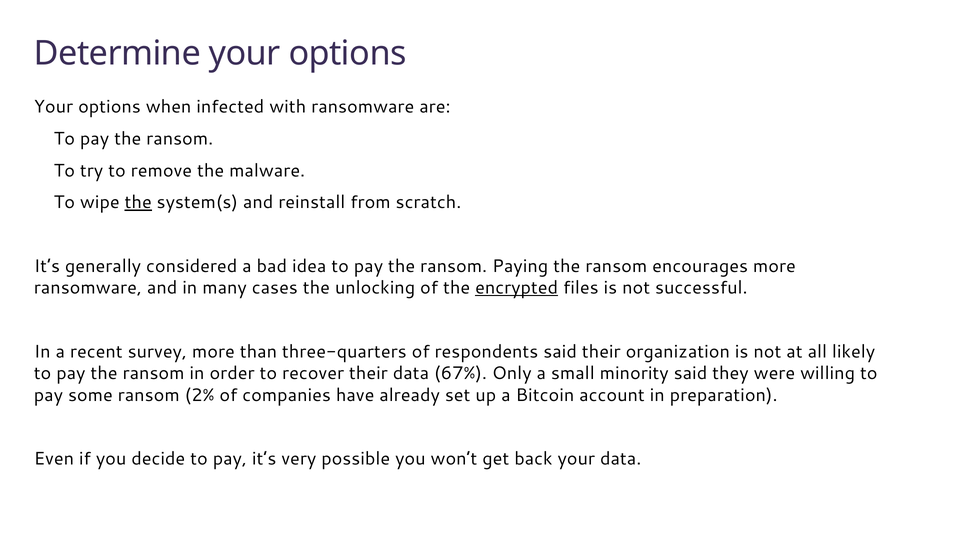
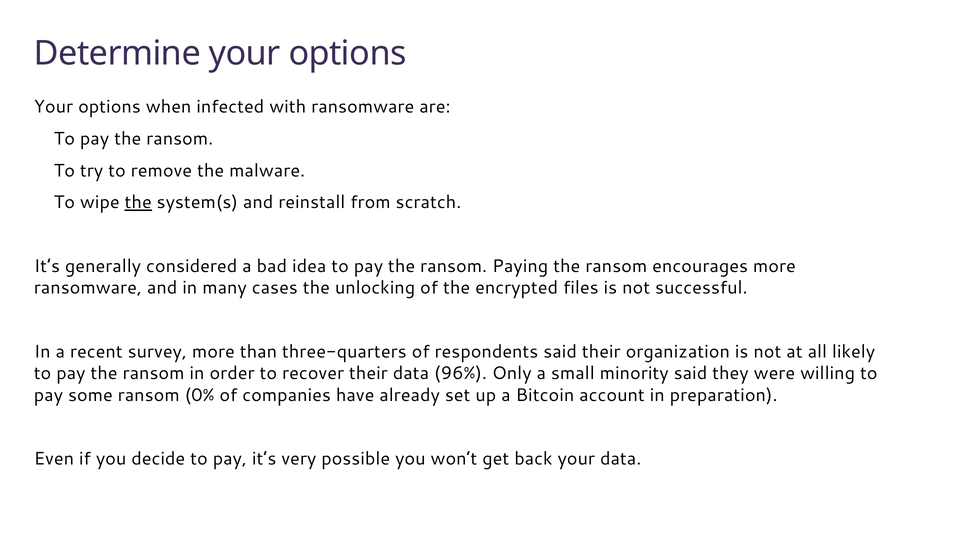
encrypted underline: present -> none
67%: 67% -> 96%
2%: 2% -> 0%
